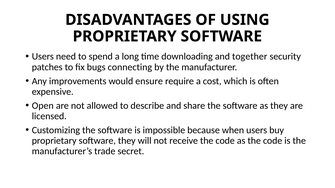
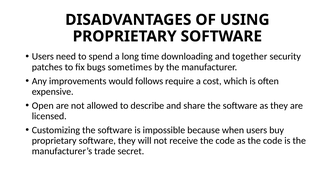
connecting: connecting -> sometimes
ensure: ensure -> follows
